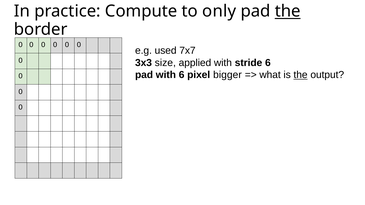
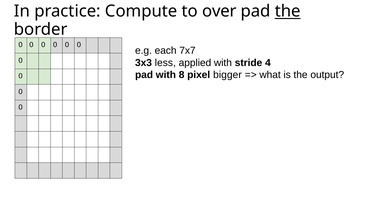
only: only -> over
used: used -> each
size: size -> less
stride 6: 6 -> 4
with 6: 6 -> 8
the at (301, 75) underline: present -> none
